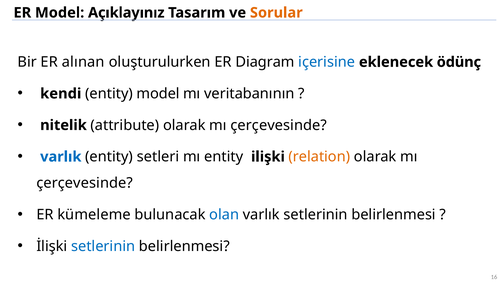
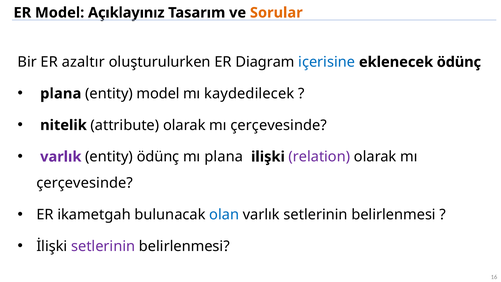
alınan: alınan -> azaltır
kendi at (61, 94): kendi -> plana
veritabanının: veritabanının -> kaydedilecek
varlık at (61, 157) colour: blue -> purple
entity setleri: setleri -> ödünç
mı entity: entity -> plana
relation colour: orange -> purple
kümeleme: kümeleme -> ikametgah
setlerinin at (103, 246) colour: blue -> purple
